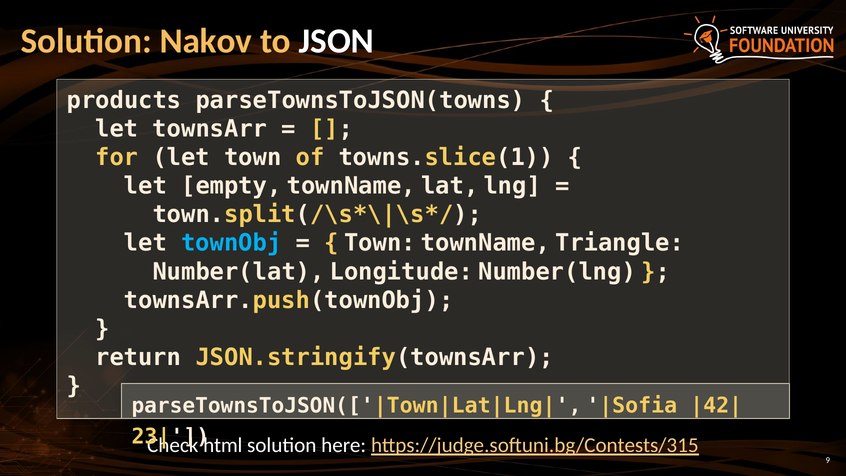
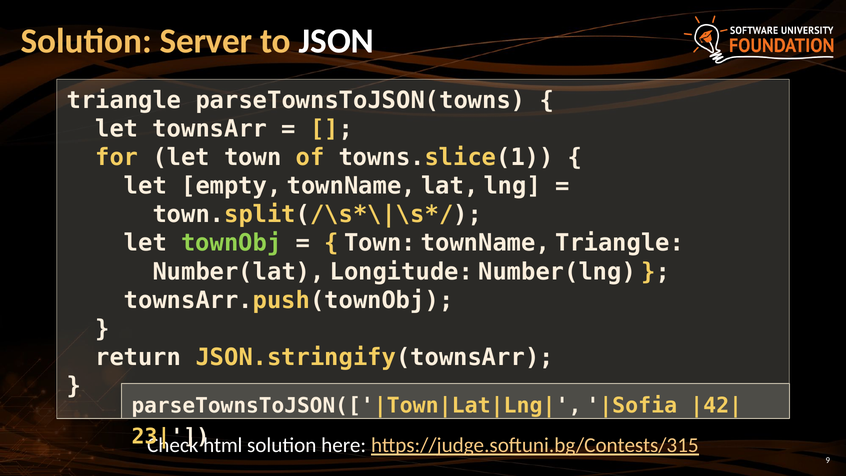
Nakov: Nakov -> Server
products at (124, 100): products -> triangle
townObj colour: light blue -> light green
